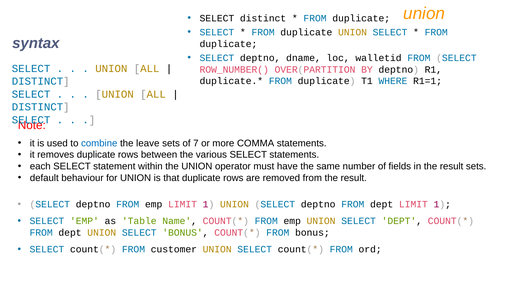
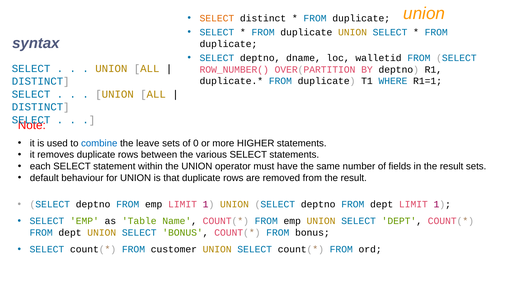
SELECT at (217, 18) colour: black -> orange
7: 7 -> 0
COMMA: COMMA -> HIGHER
